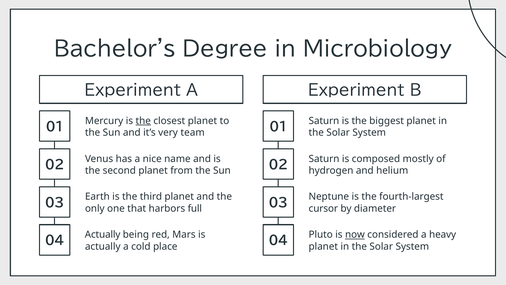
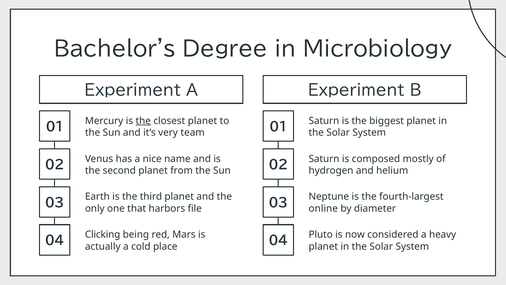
full: full -> file
cursor: cursor -> online
04 Actually: Actually -> Clicking
now underline: present -> none
